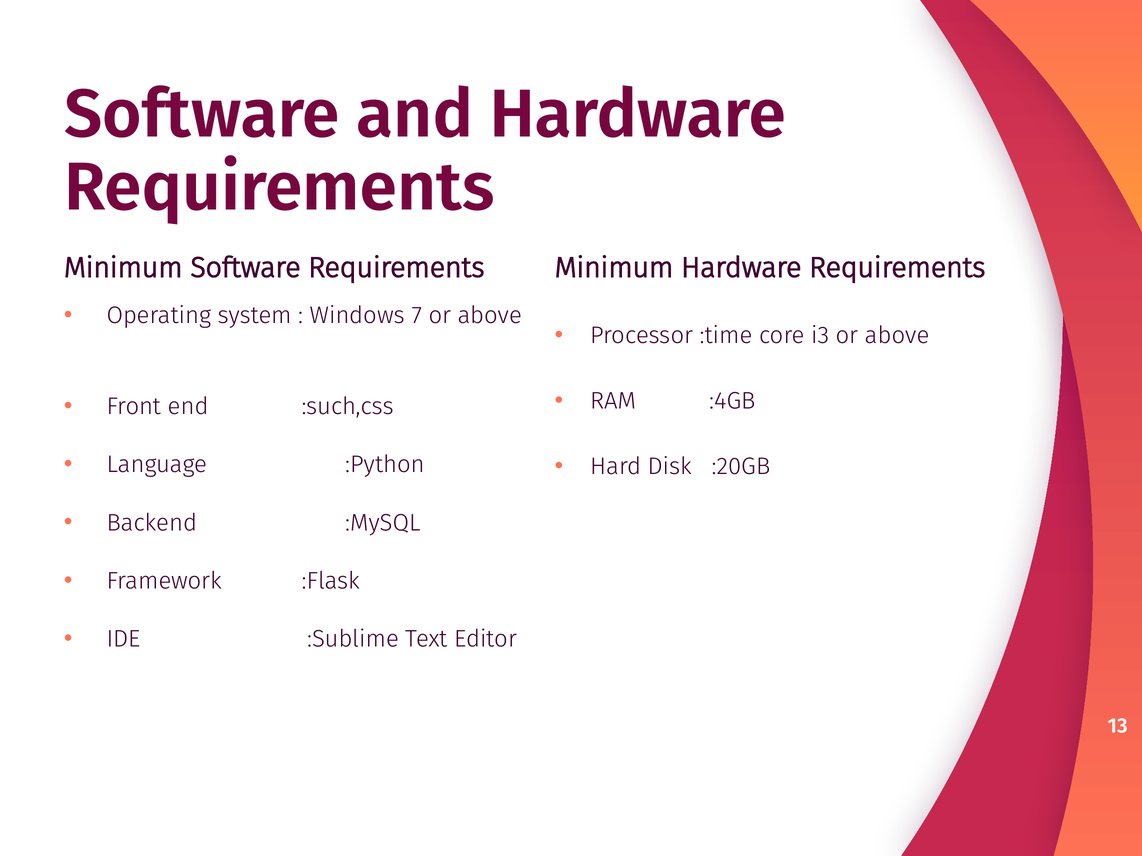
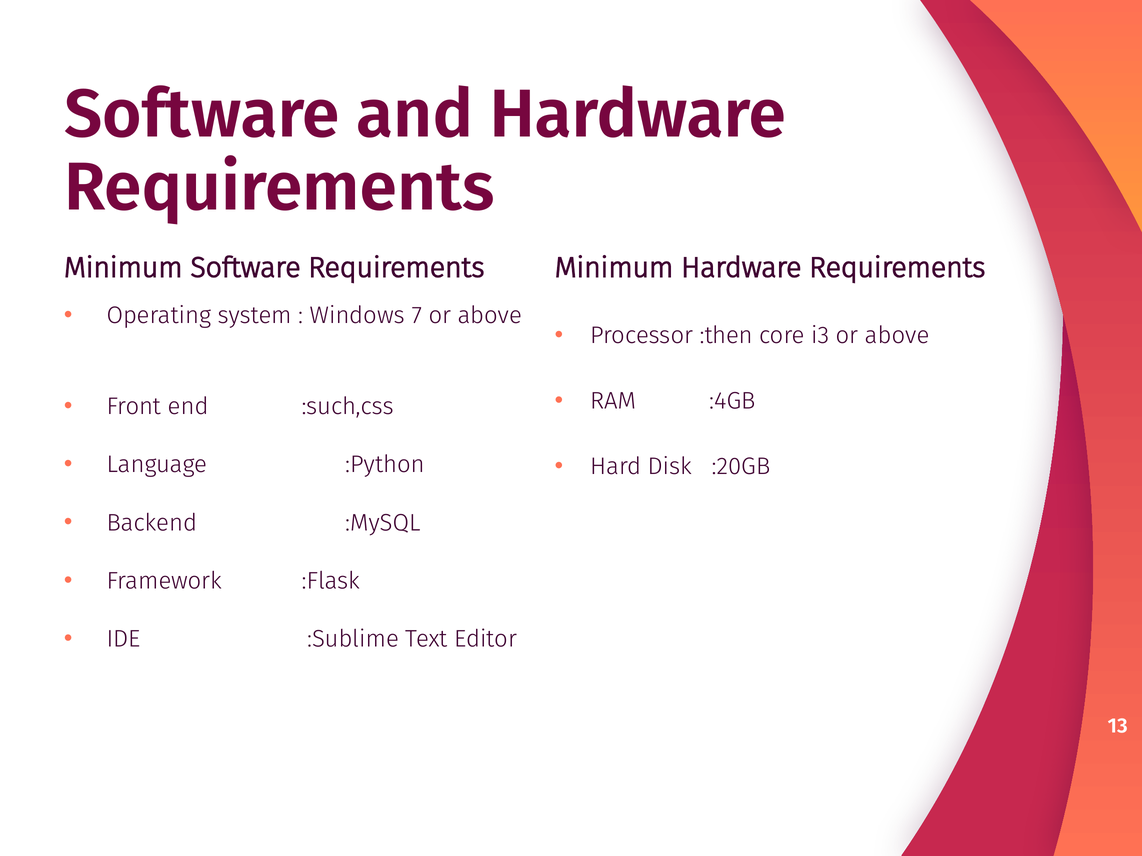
:time: :time -> :then
